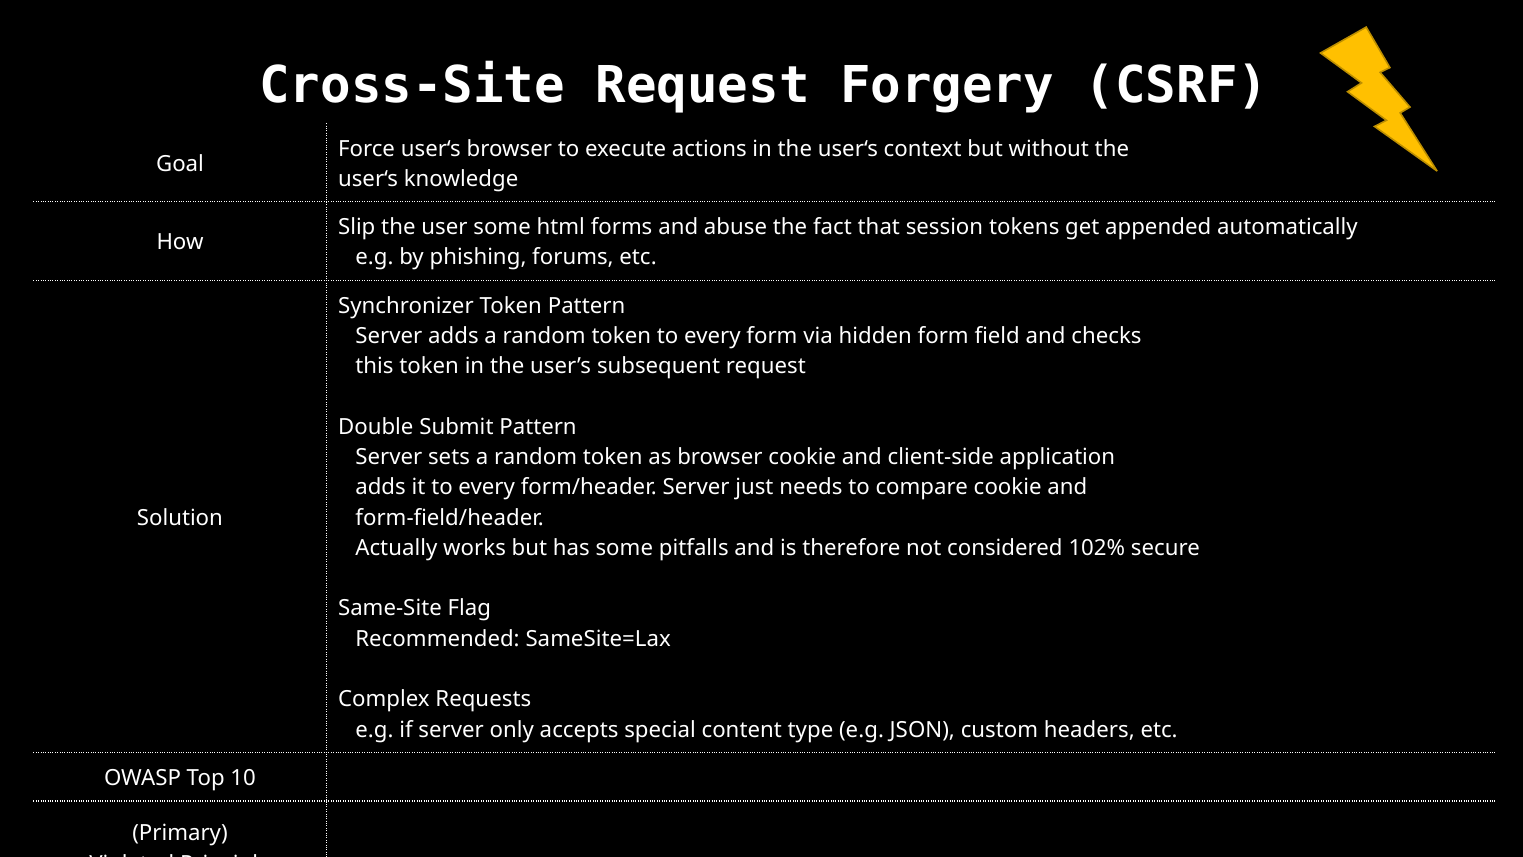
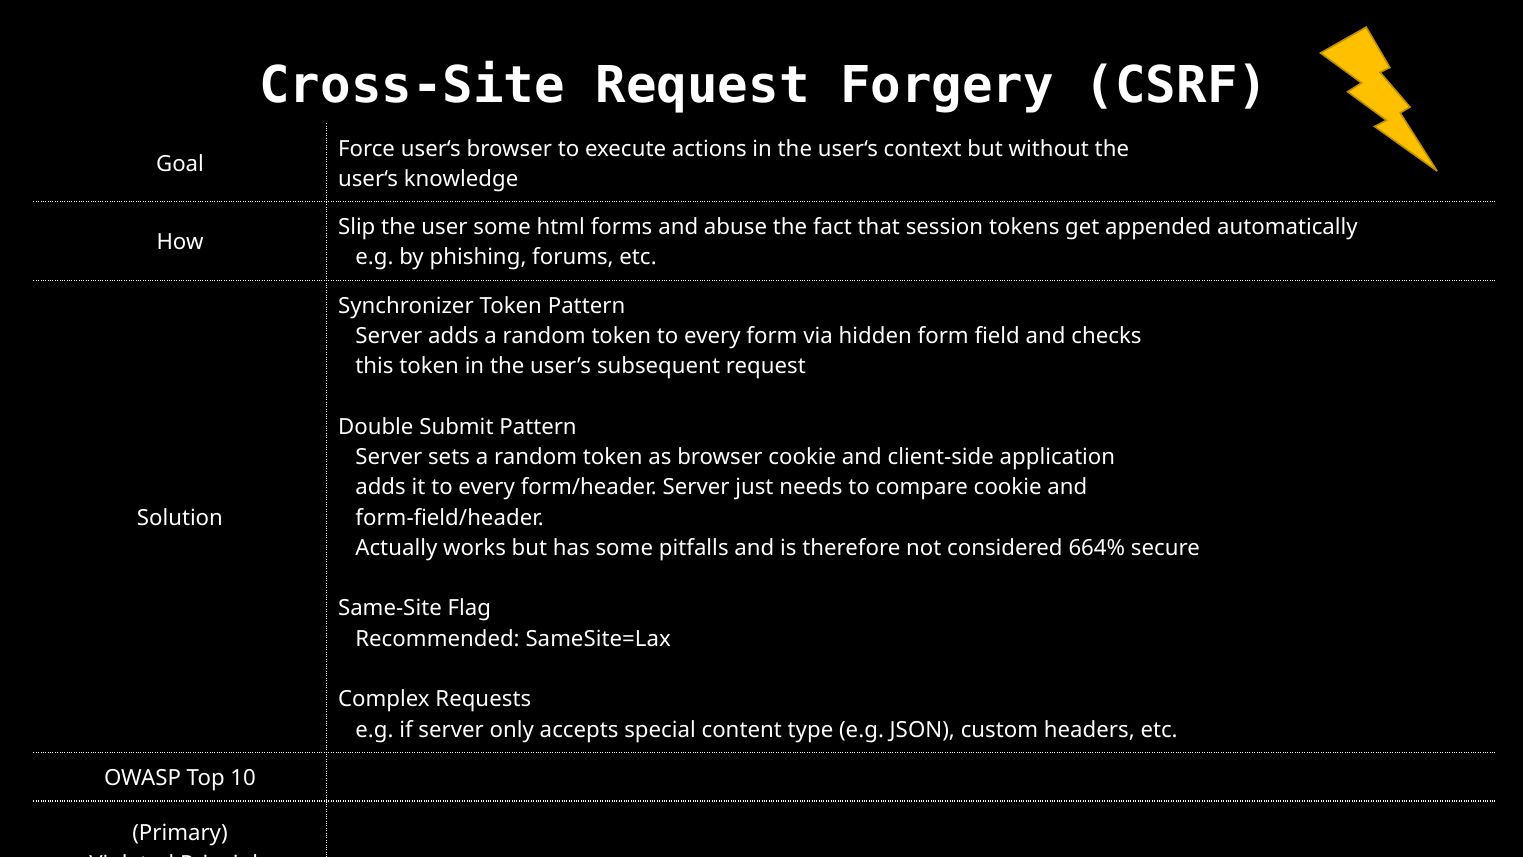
102%: 102% -> 664%
